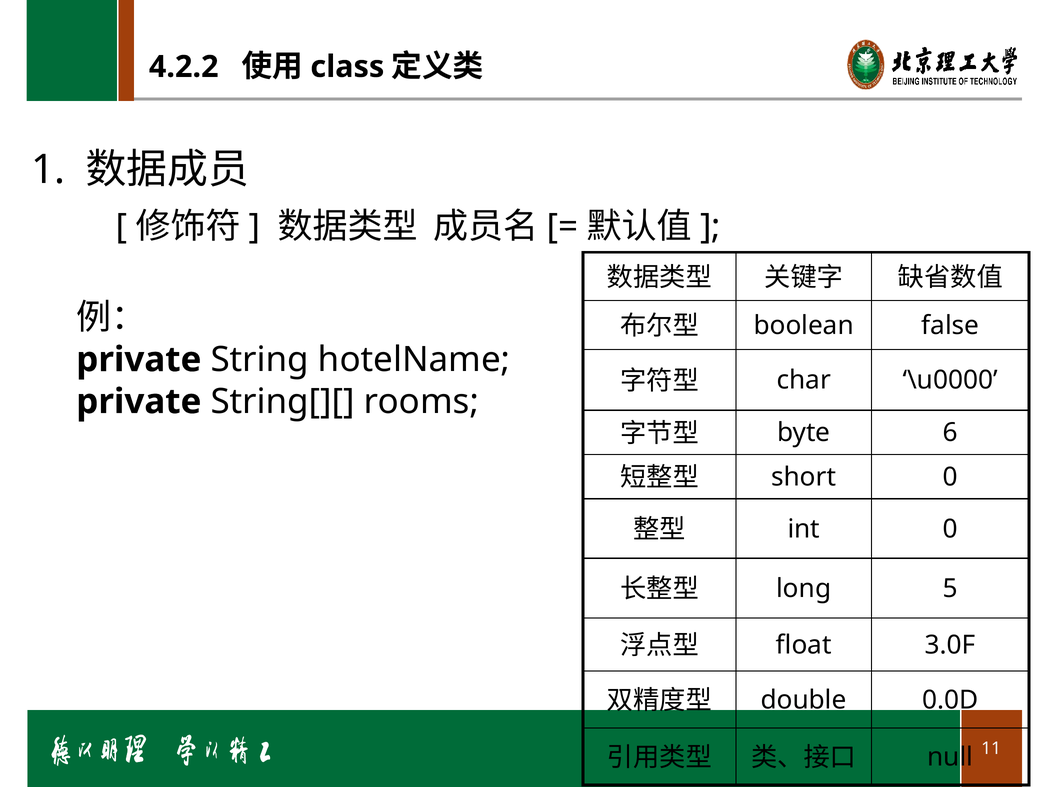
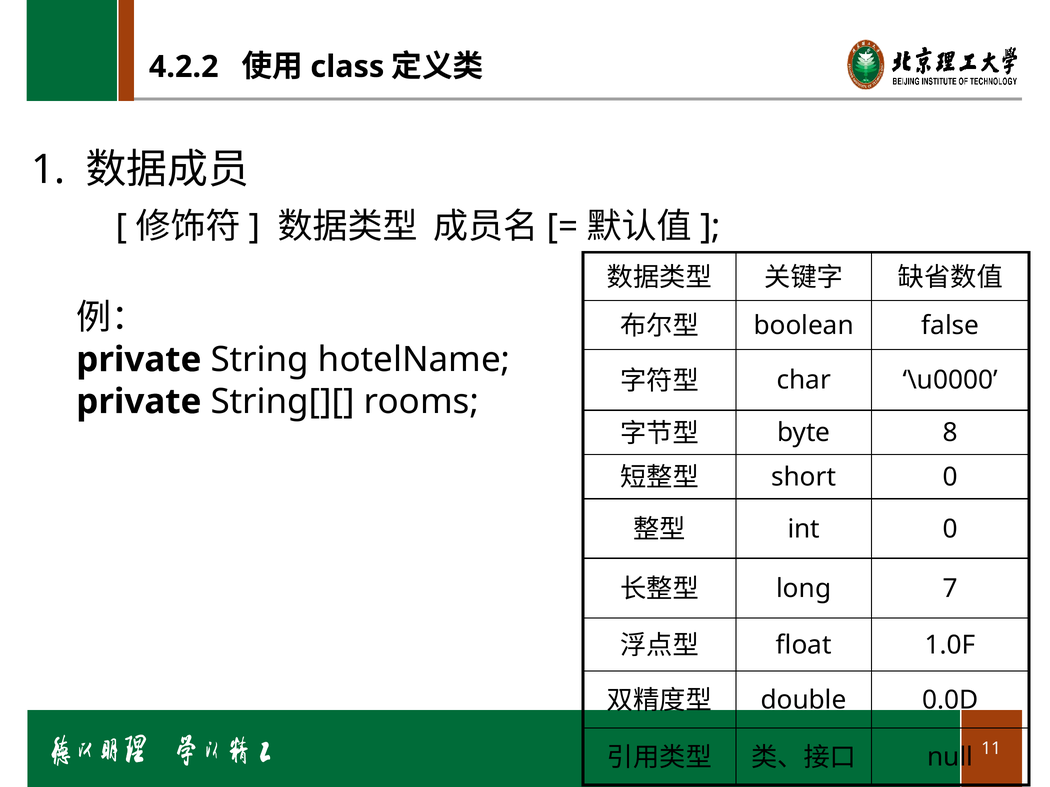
6: 6 -> 8
5: 5 -> 7
3.0F: 3.0F -> 1.0F
